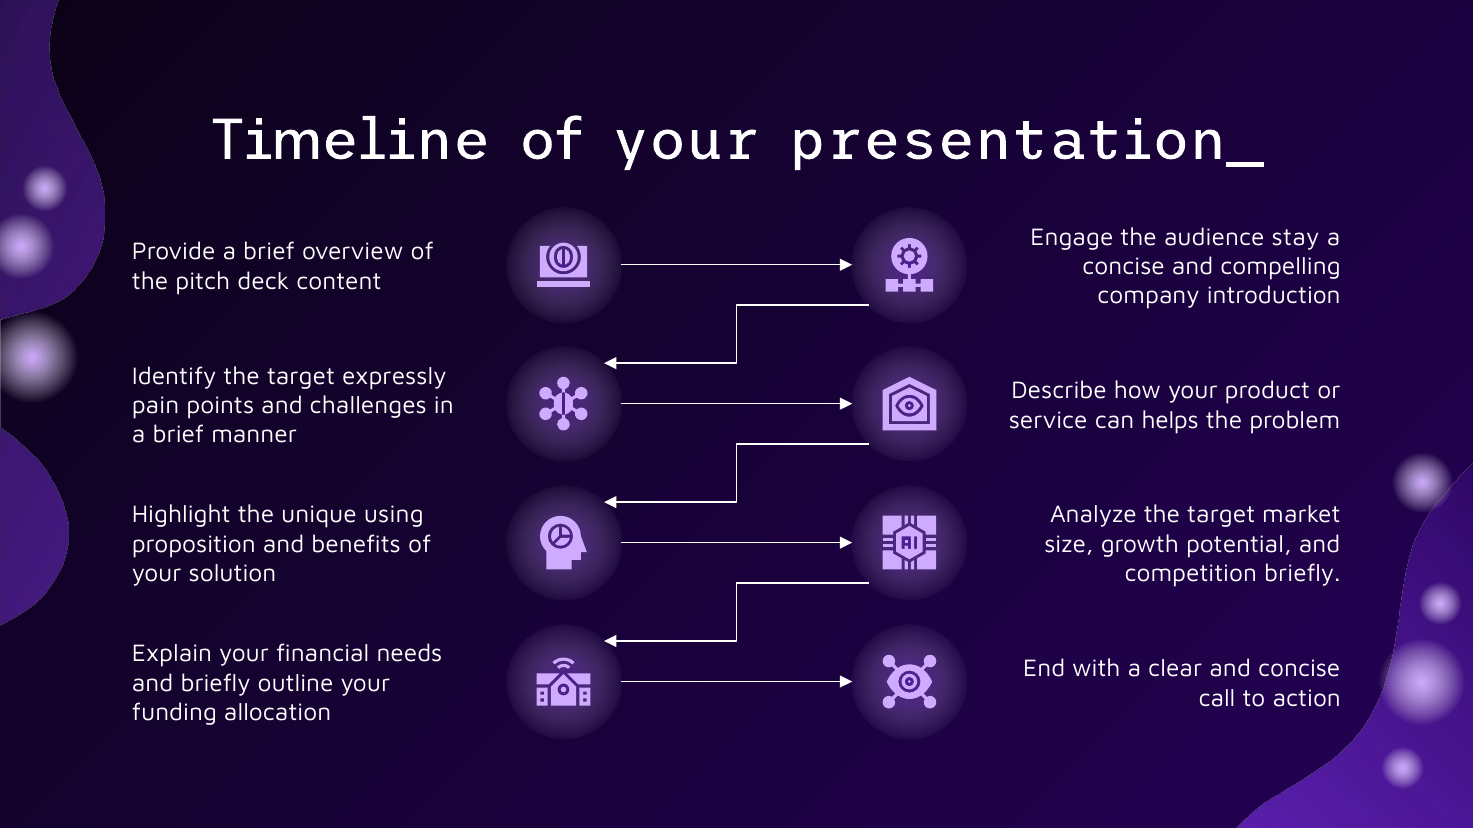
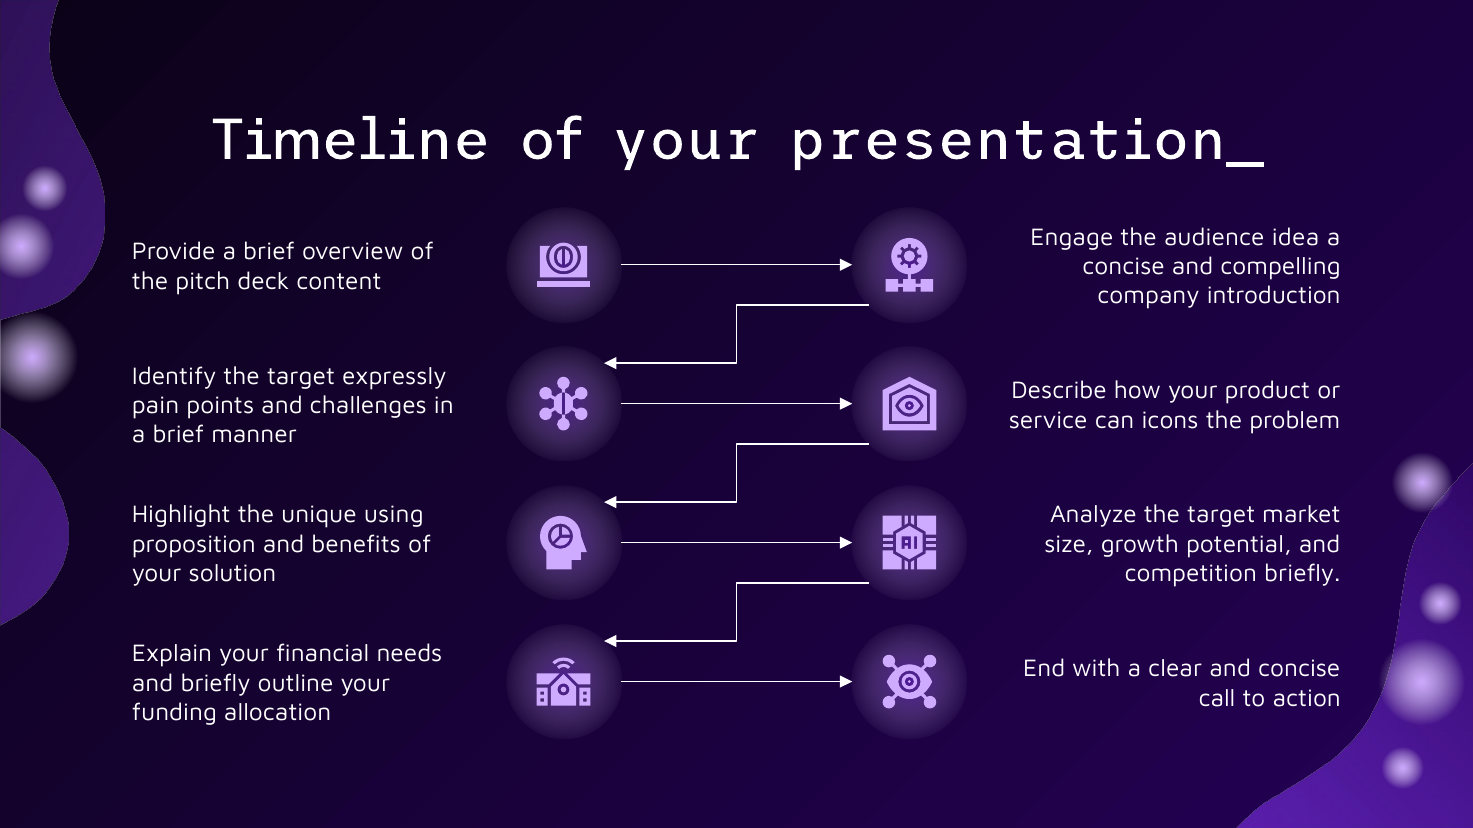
stay: stay -> idea
helps: helps -> icons
